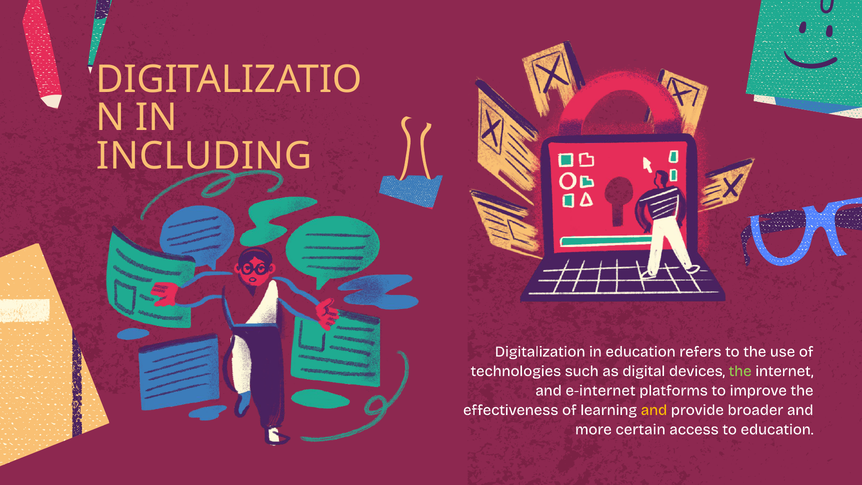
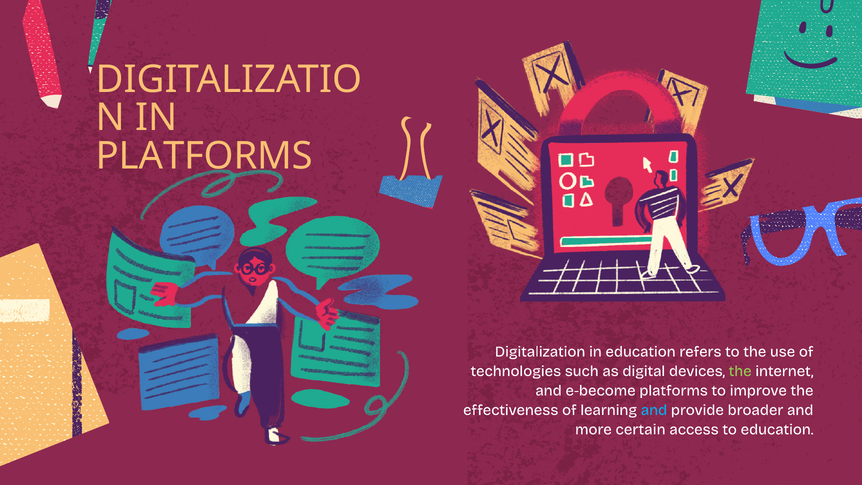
INCLUDING at (204, 156): INCLUDING -> PLATFORMS
e-internet: e-internet -> e-become
and at (654, 410) colour: yellow -> light blue
